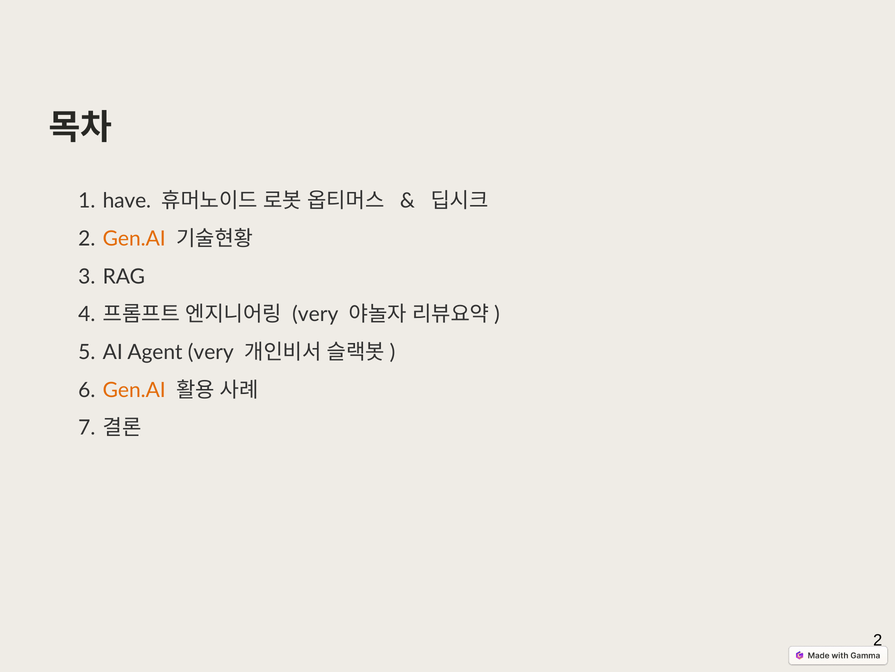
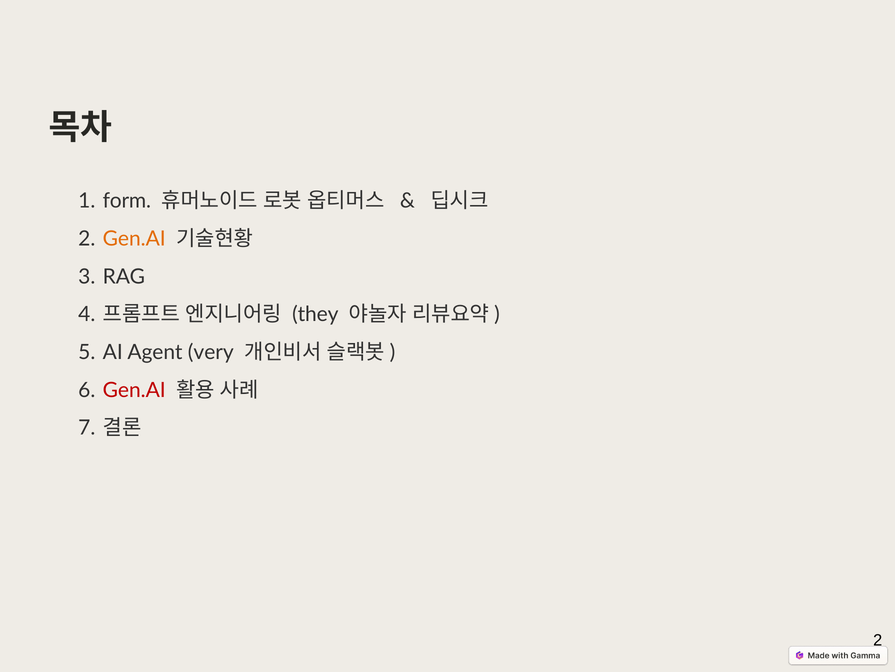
have: have -> form
very at (315, 314): very -> they
Gen.AI at (134, 390) colour: orange -> red
